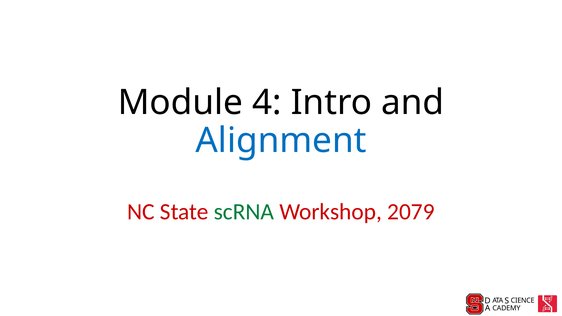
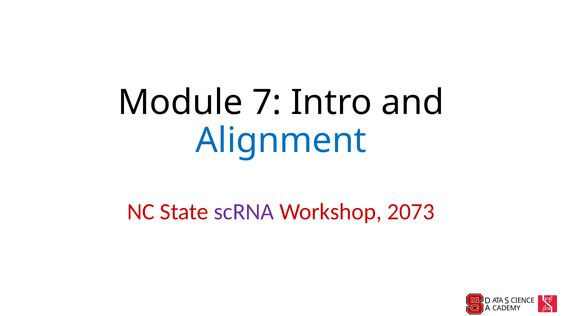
4: 4 -> 7
scRNA colour: green -> purple
2079: 2079 -> 2073
